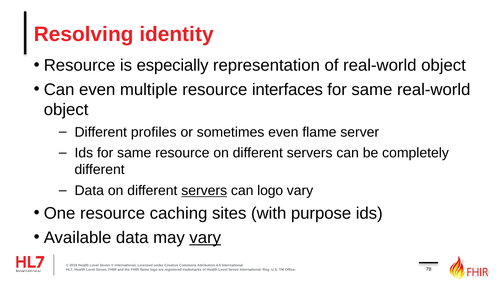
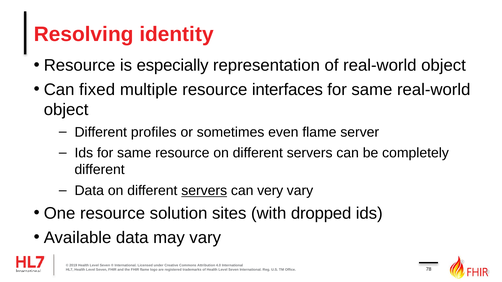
Can even: even -> fixed
can logo: logo -> very
caching: caching -> solution
purpose: purpose -> dropped
vary at (205, 238) underline: present -> none
